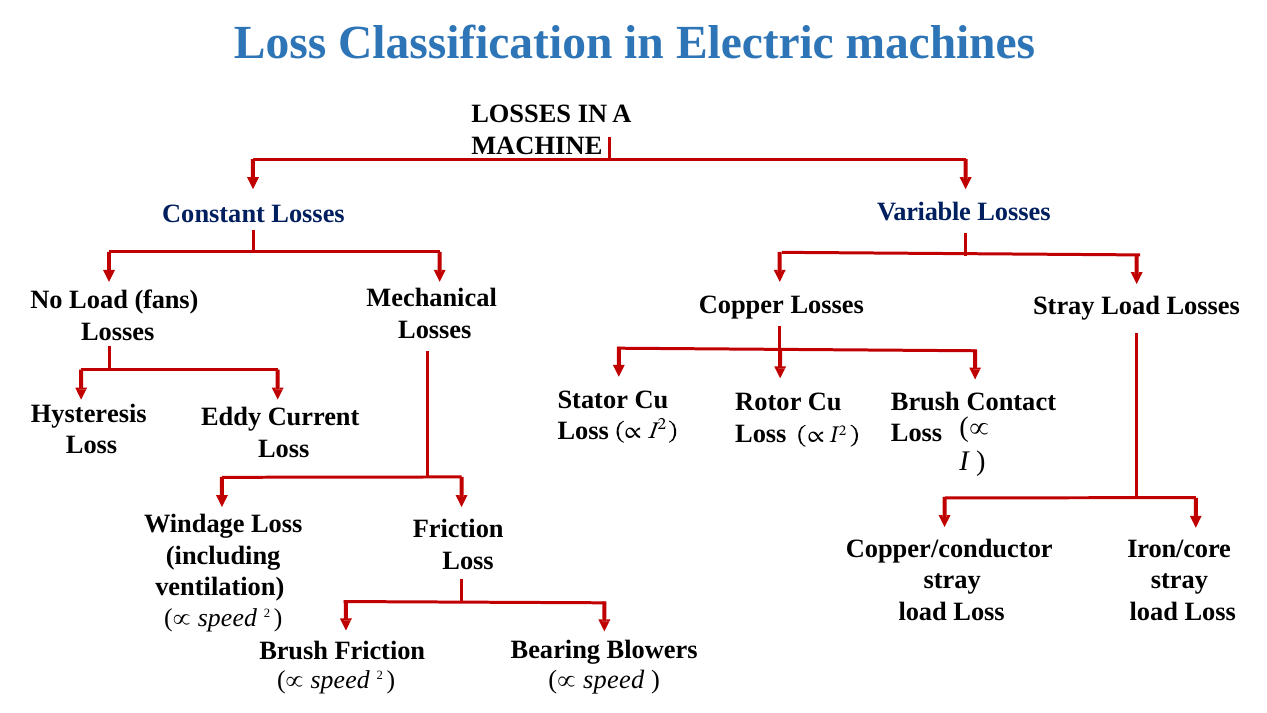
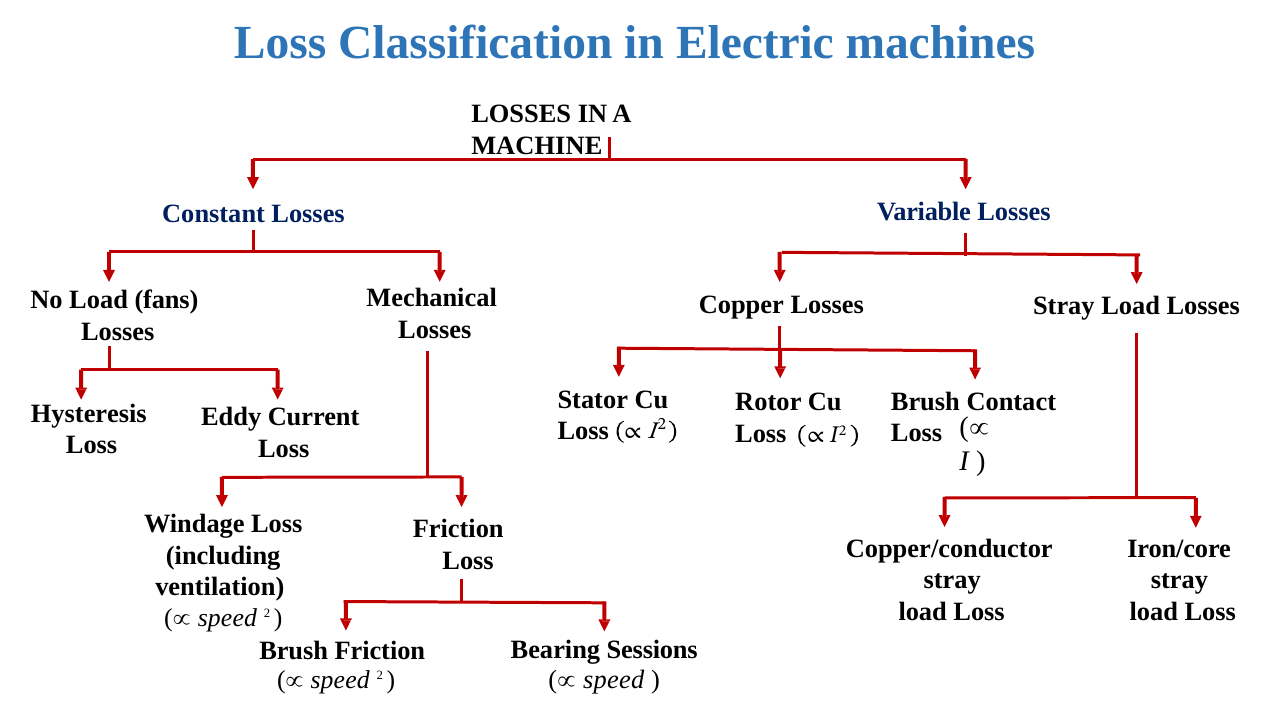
Blowers: Blowers -> Sessions
